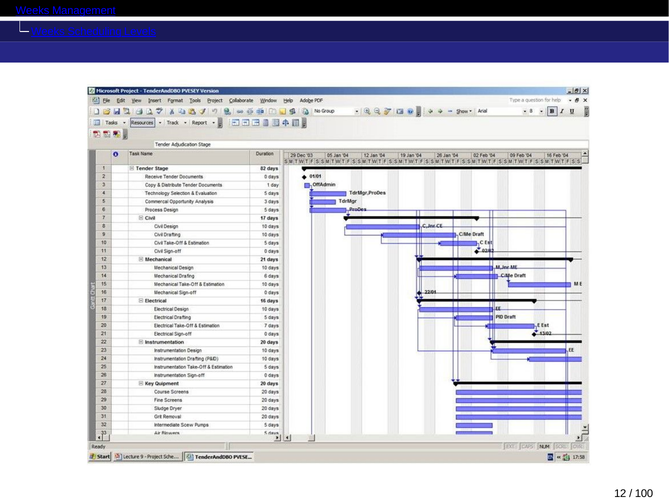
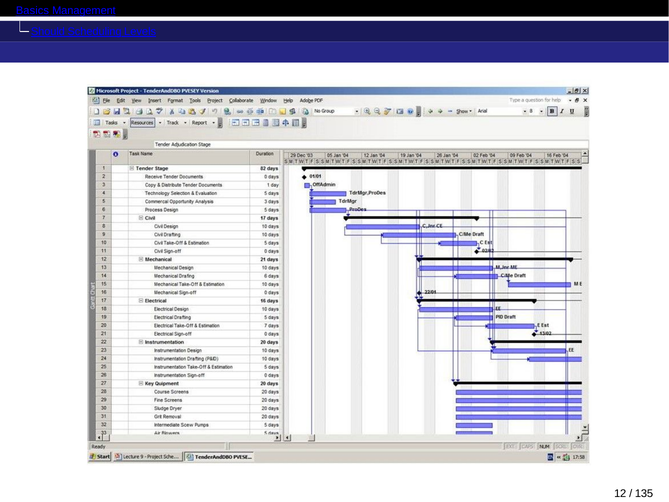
Weeks at (33, 11): Weeks -> Basics
Weeks at (48, 32): Weeks -> Should
100: 100 -> 135
